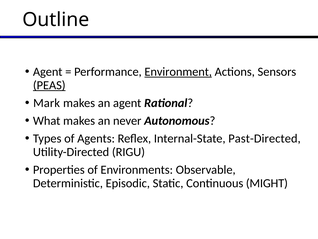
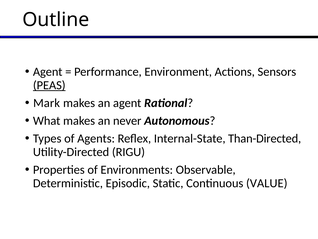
Environment underline: present -> none
Past-Directed: Past-Directed -> Than-Directed
MIGHT: MIGHT -> VALUE
